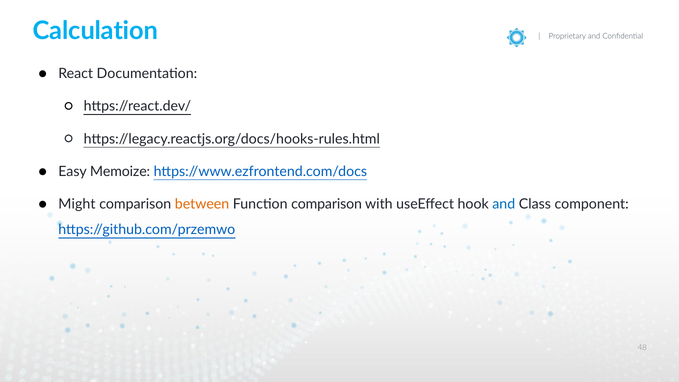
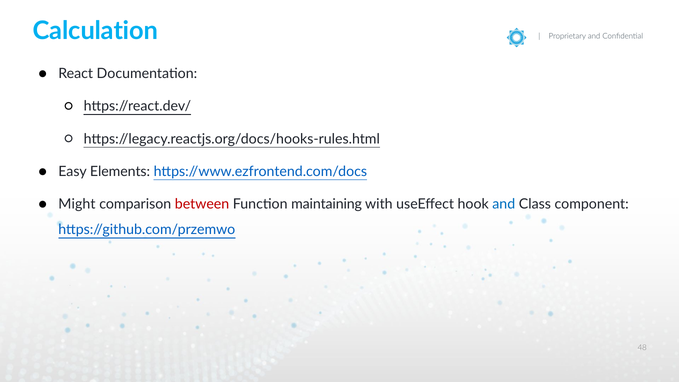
Memoize: Memoize -> Elements
between colour: orange -> red
Function comparison: comparison -> maintaining
